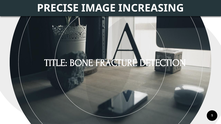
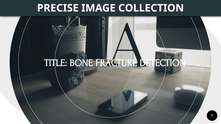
INCREASING: INCREASING -> COLLECTION
